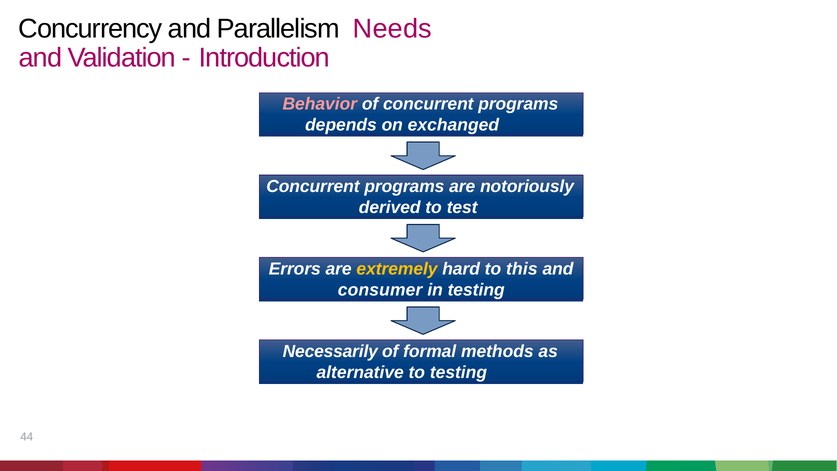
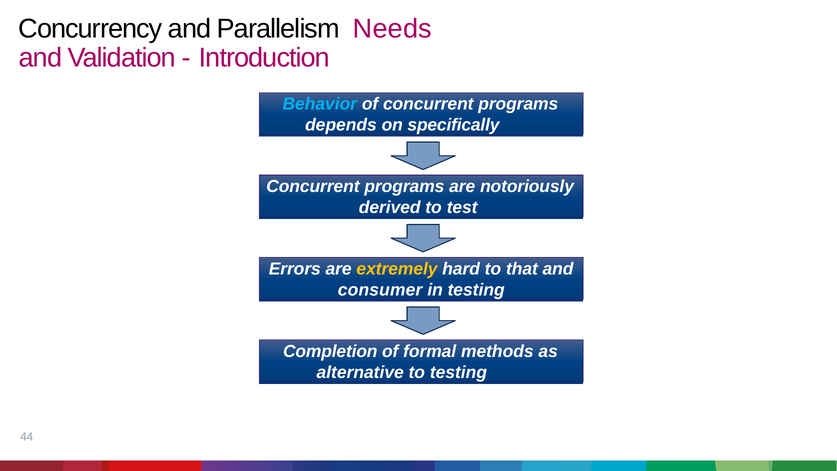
Behavior colour: pink -> light blue
exchanged: exchanged -> specifically
this: this -> that
Necessarily: Necessarily -> Completion
